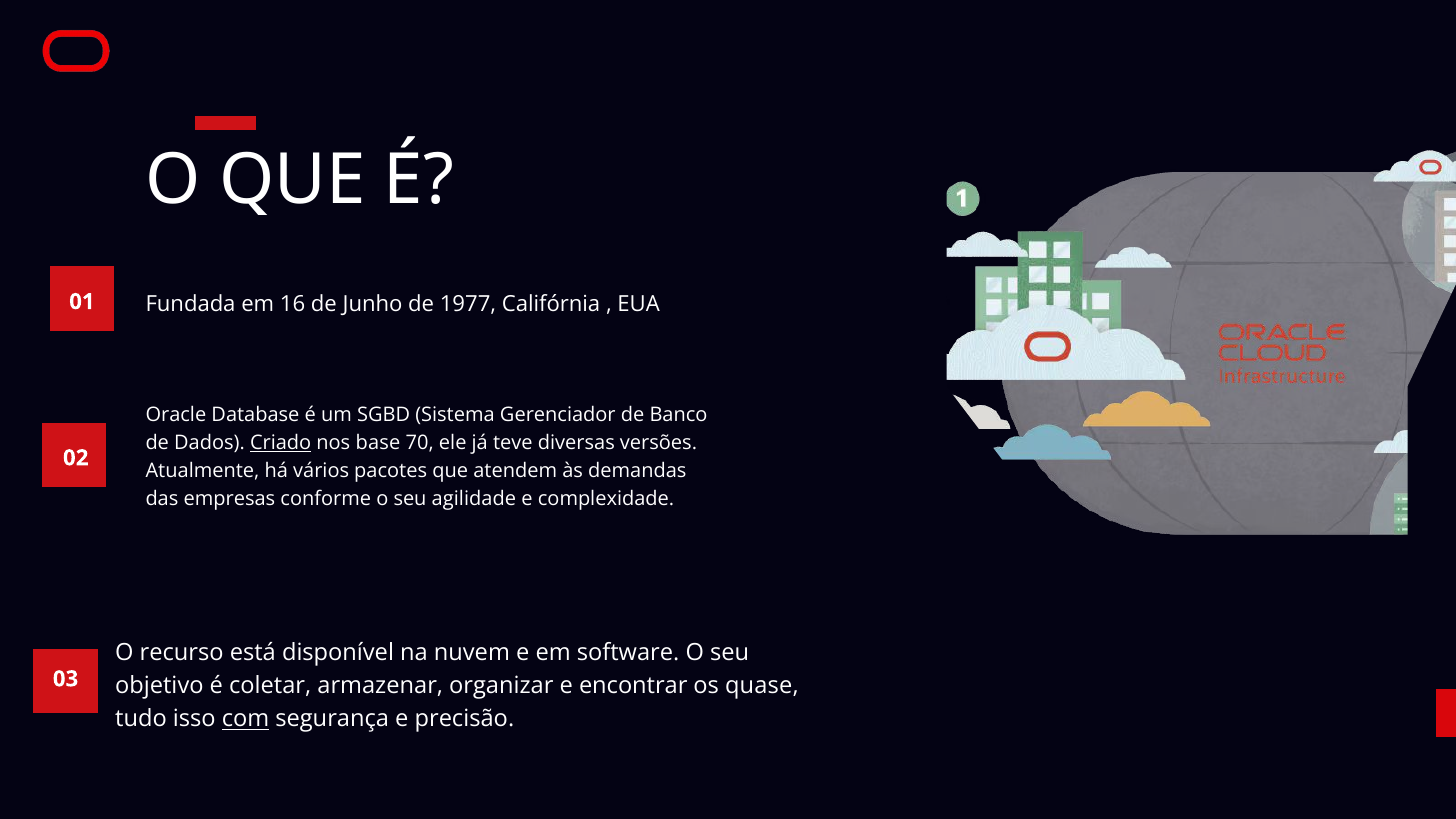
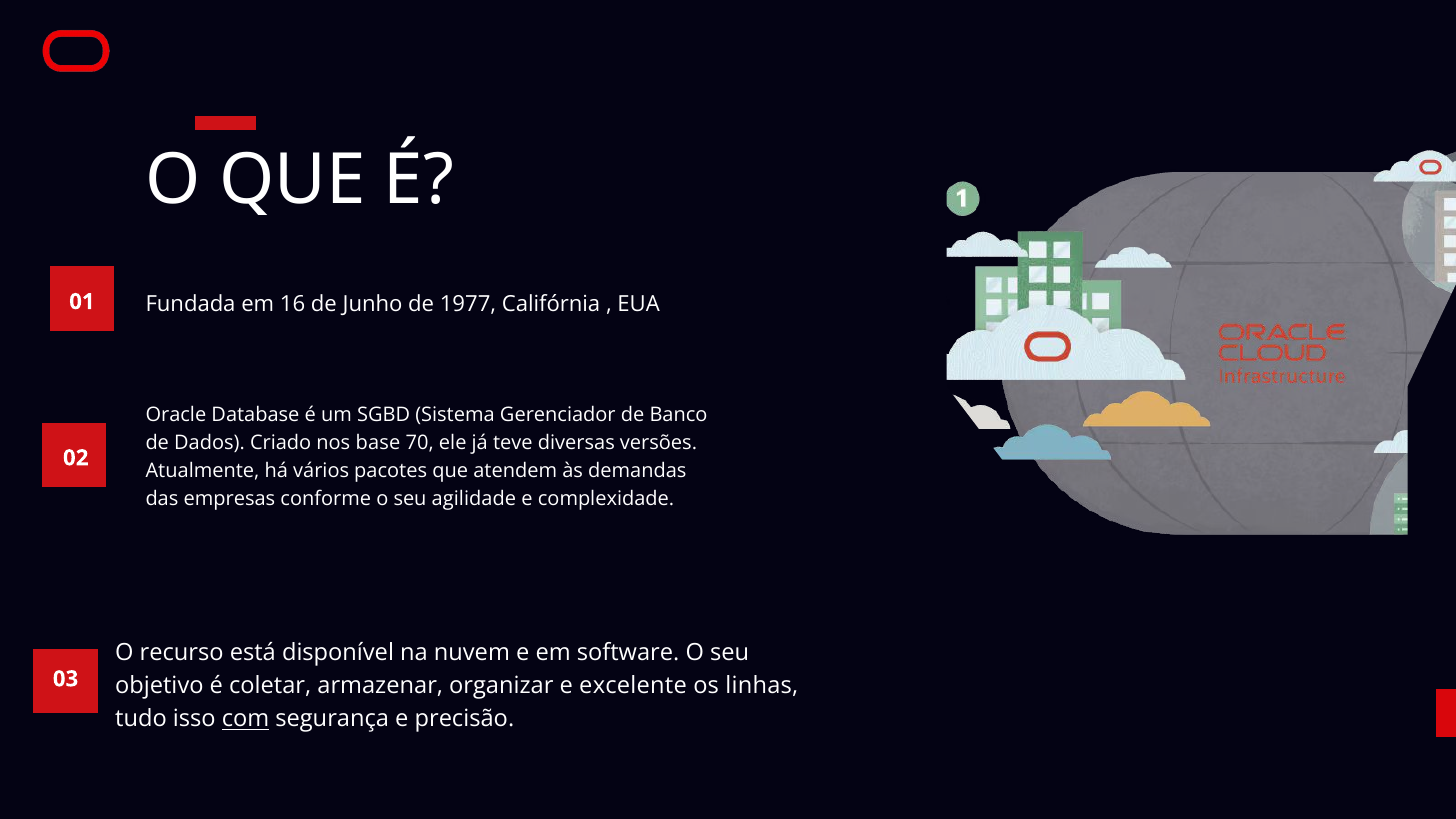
Criado underline: present -> none
encontrar: encontrar -> excelente
quase: quase -> linhas
